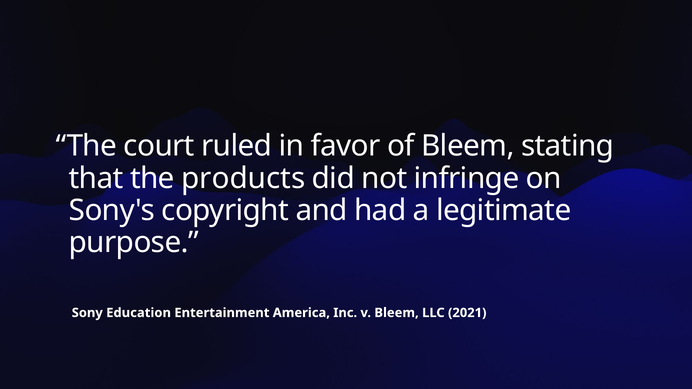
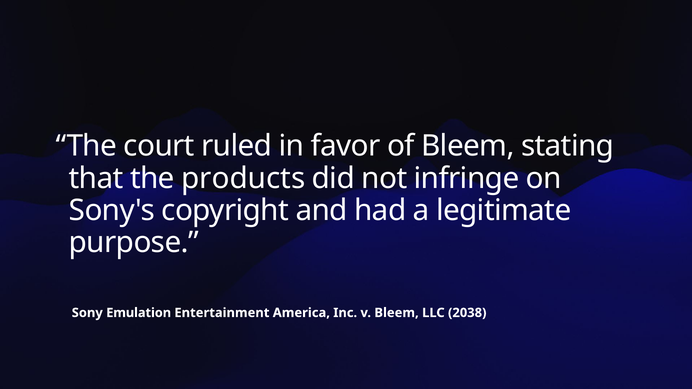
Education: Education -> Emulation
2021: 2021 -> 2038
